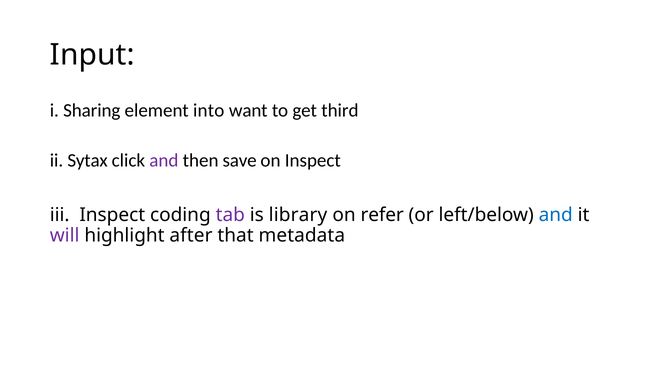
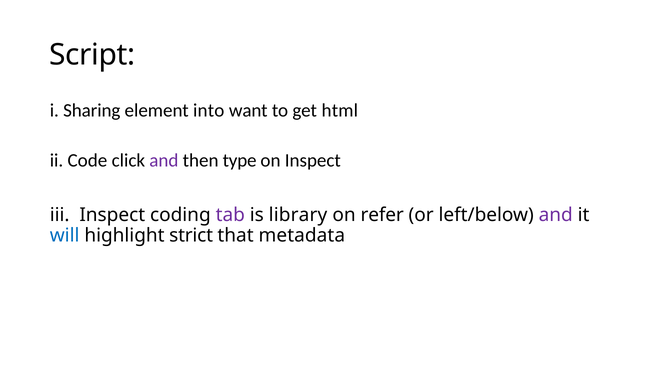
Input: Input -> Script
third: third -> html
Sytax: Sytax -> Code
save: save -> type
and at (556, 215) colour: blue -> purple
will colour: purple -> blue
after: after -> strict
